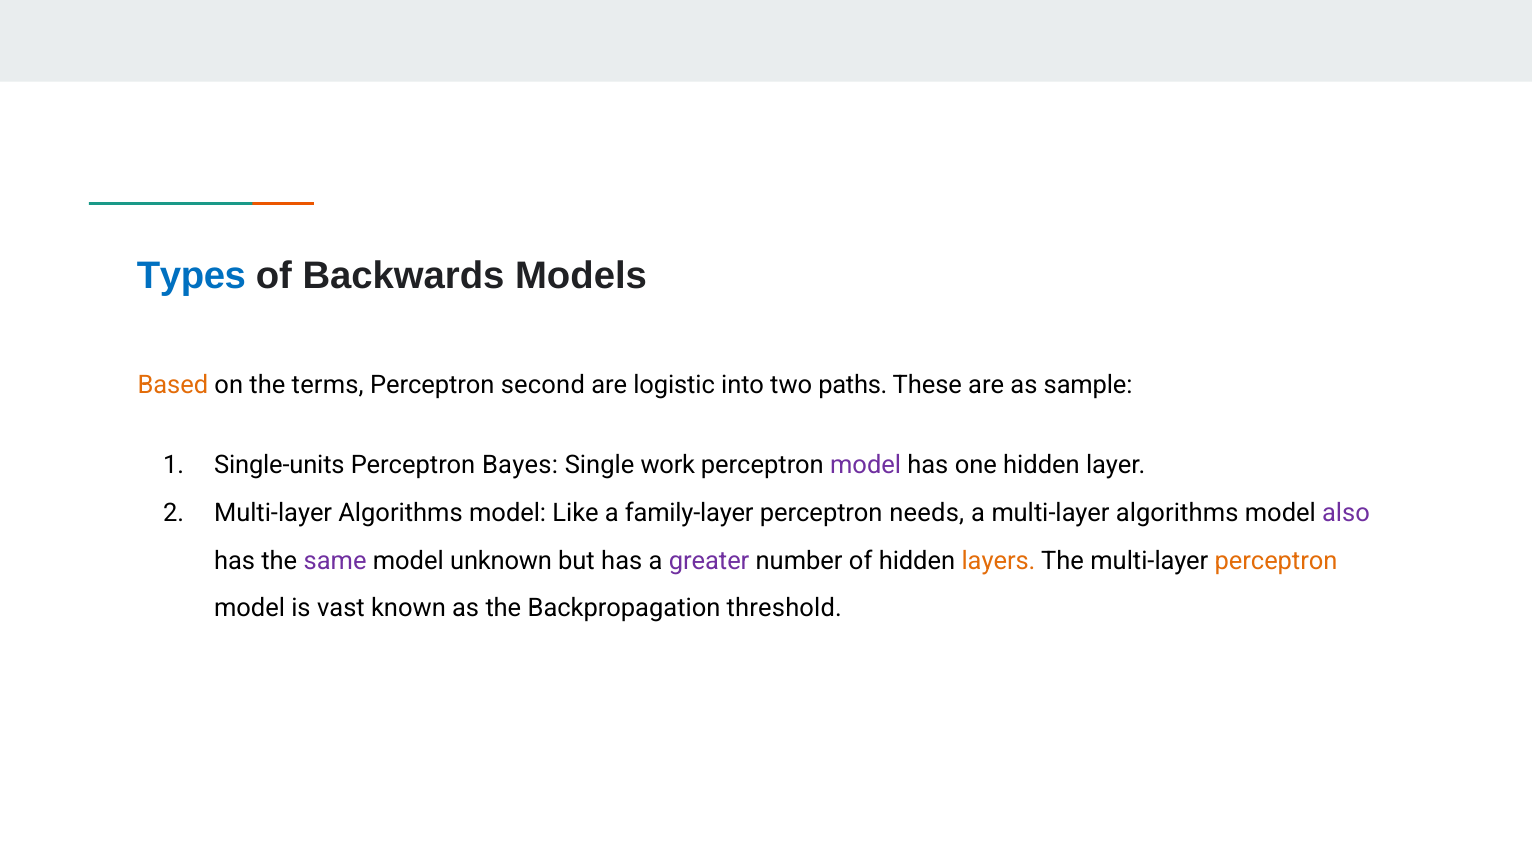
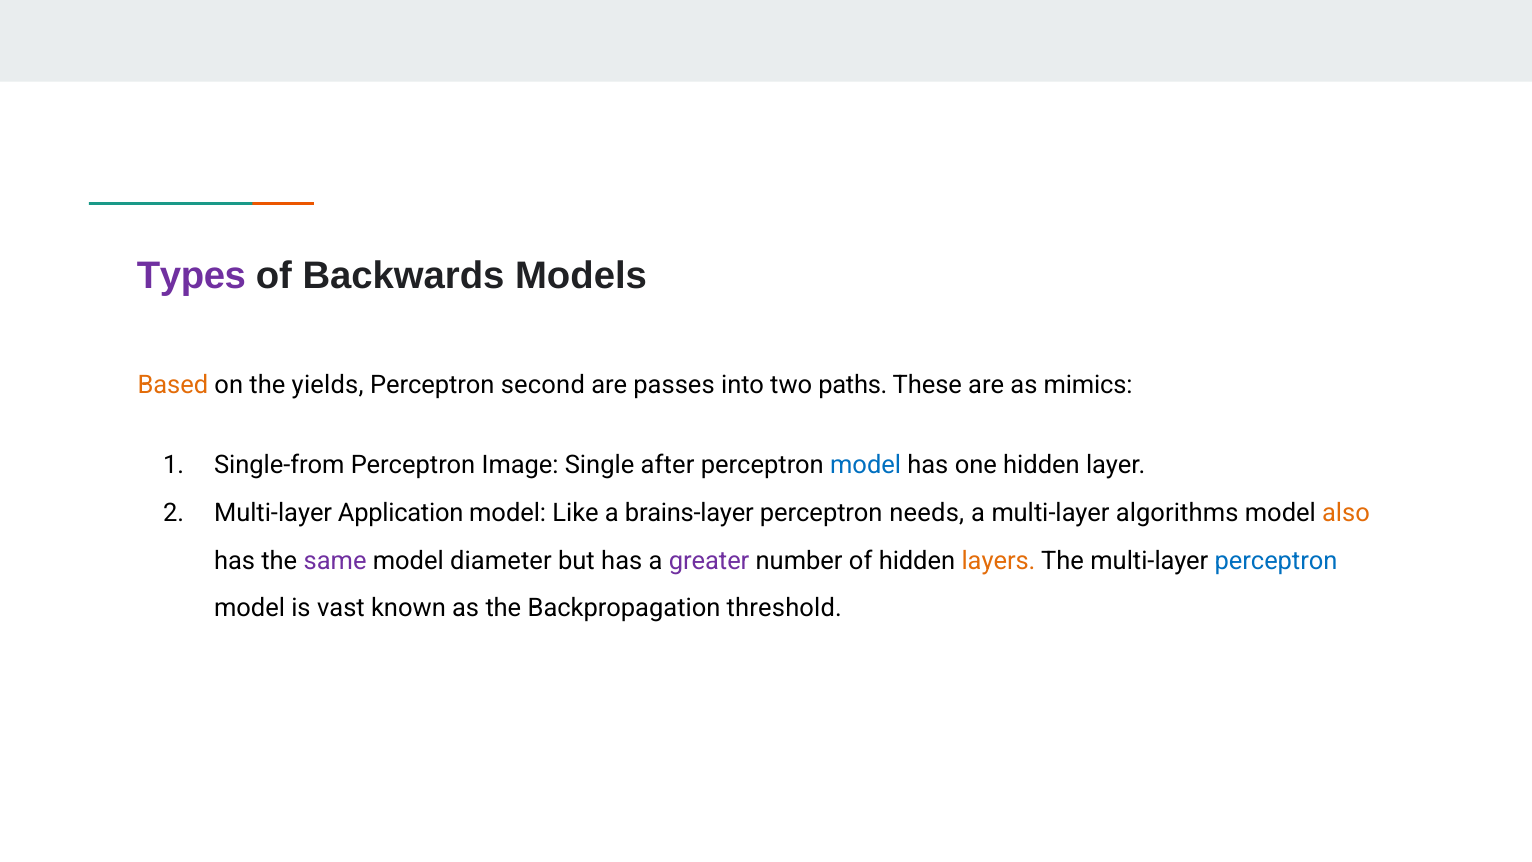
Types colour: blue -> purple
terms: terms -> yields
logistic: logistic -> passes
sample: sample -> mimics
Single-units: Single-units -> Single-from
Bayes: Bayes -> Image
work: work -> after
model at (866, 465) colour: purple -> blue
Algorithms at (401, 513): Algorithms -> Application
family-layer: family-layer -> brains-layer
also colour: purple -> orange
unknown: unknown -> diameter
perceptron at (1276, 561) colour: orange -> blue
